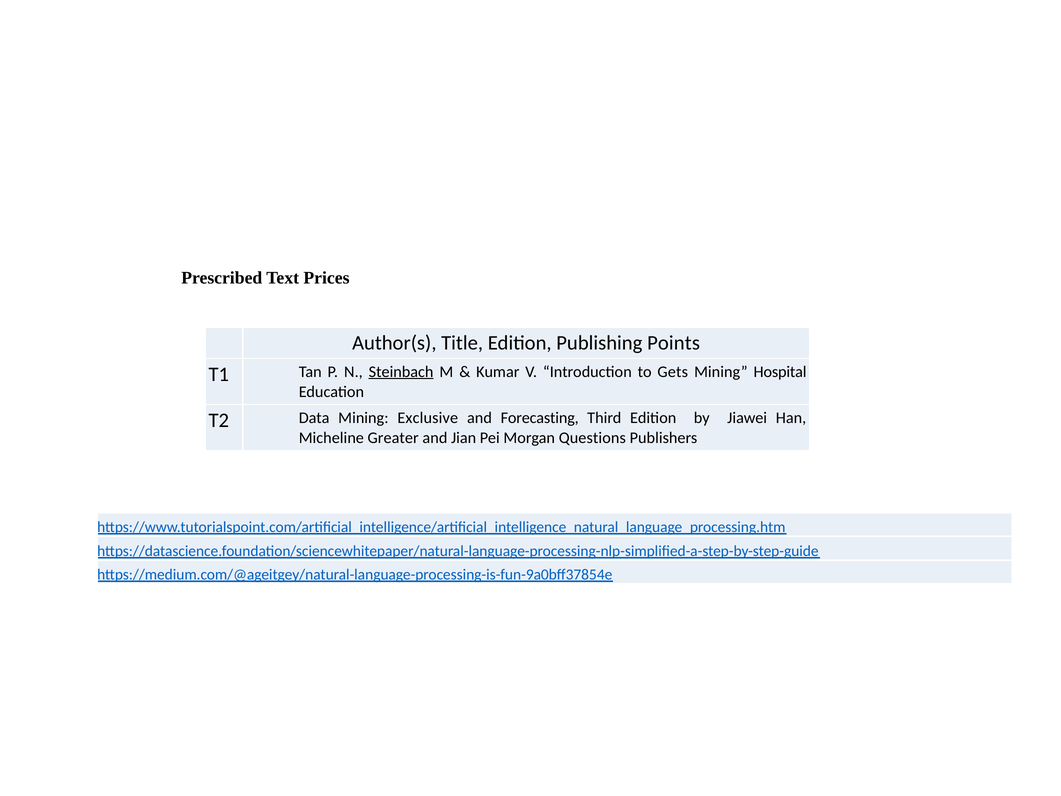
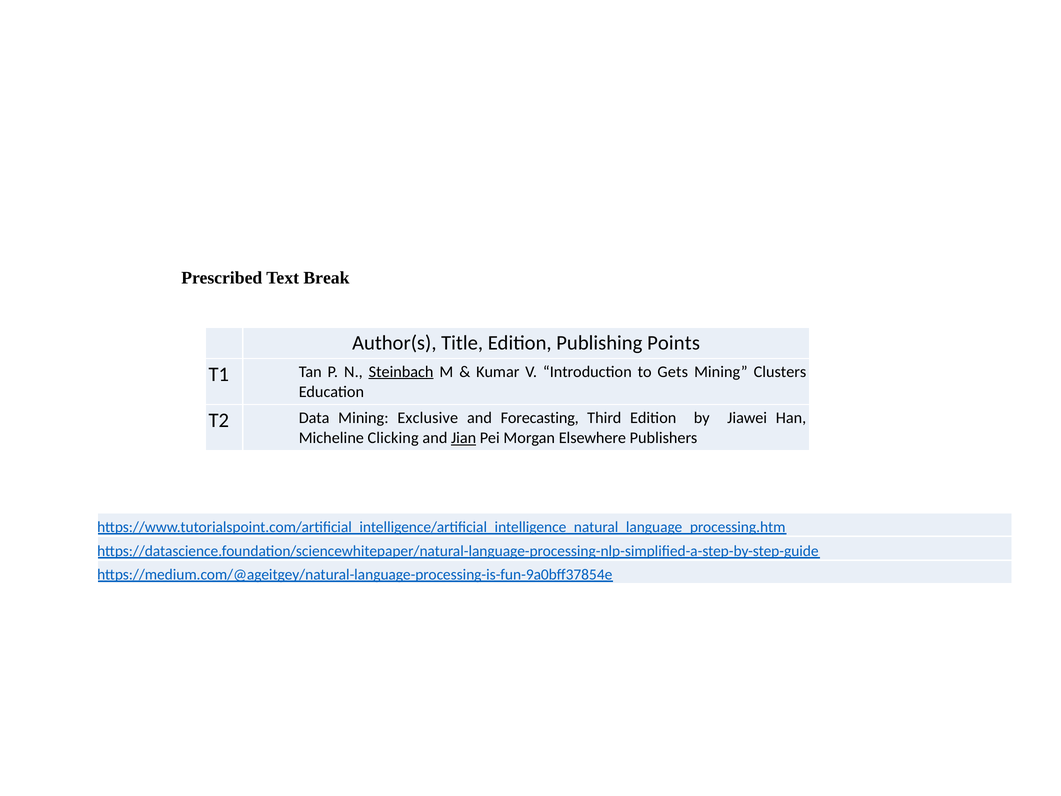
Prices: Prices -> Break
Hospital: Hospital -> Clusters
Greater: Greater -> Clicking
Jian underline: none -> present
Questions: Questions -> Elsewhere
